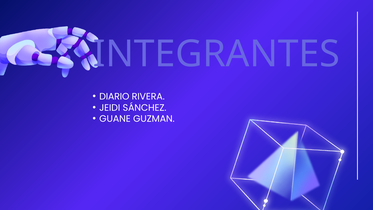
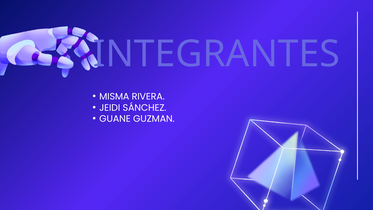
DIARIO: DIARIO -> MISMA
